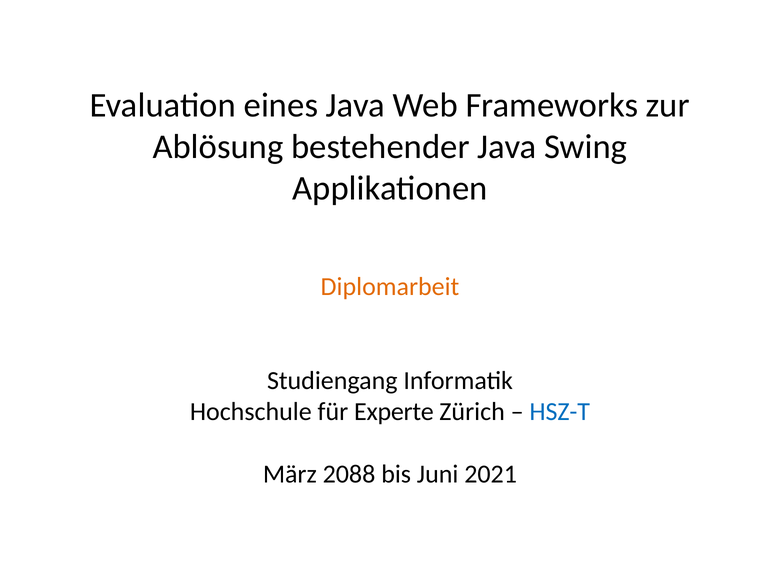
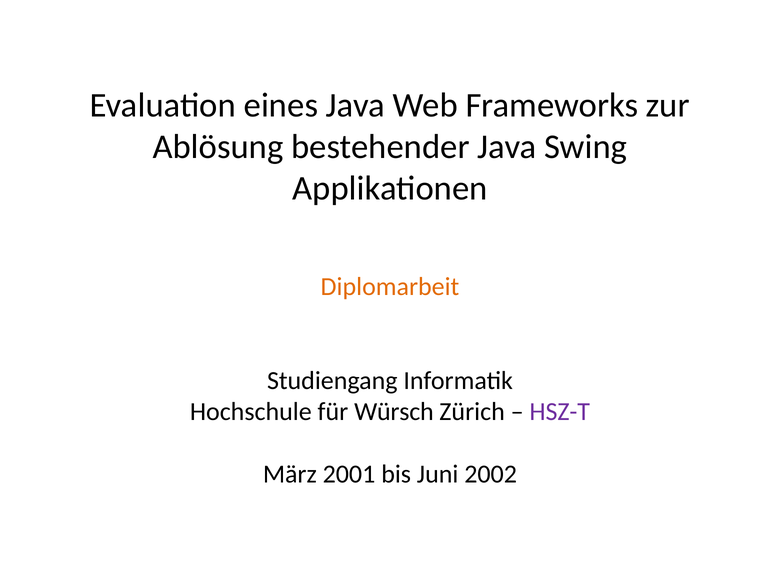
Experte: Experte -> Würsch
HSZ-T colour: blue -> purple
2088: 2088 -> 2001
2021: 2021 -> 2002
